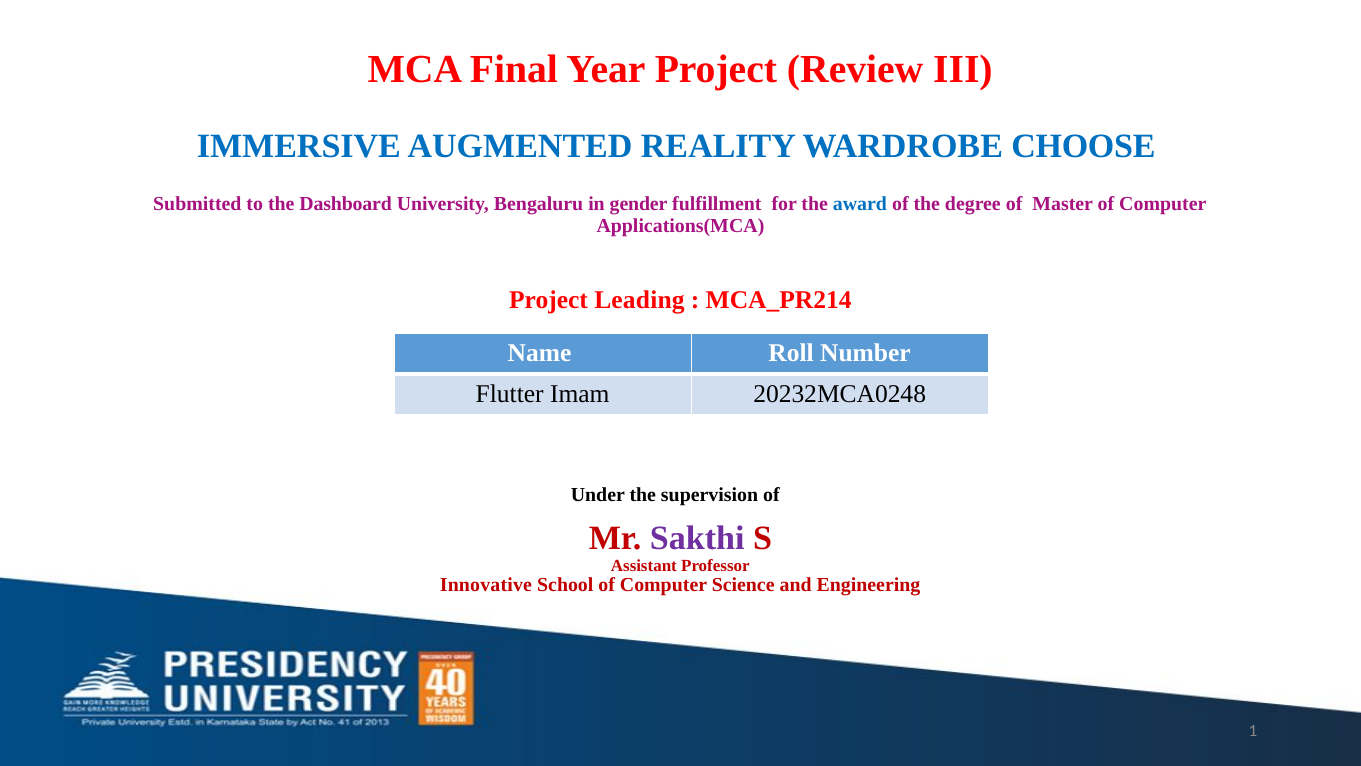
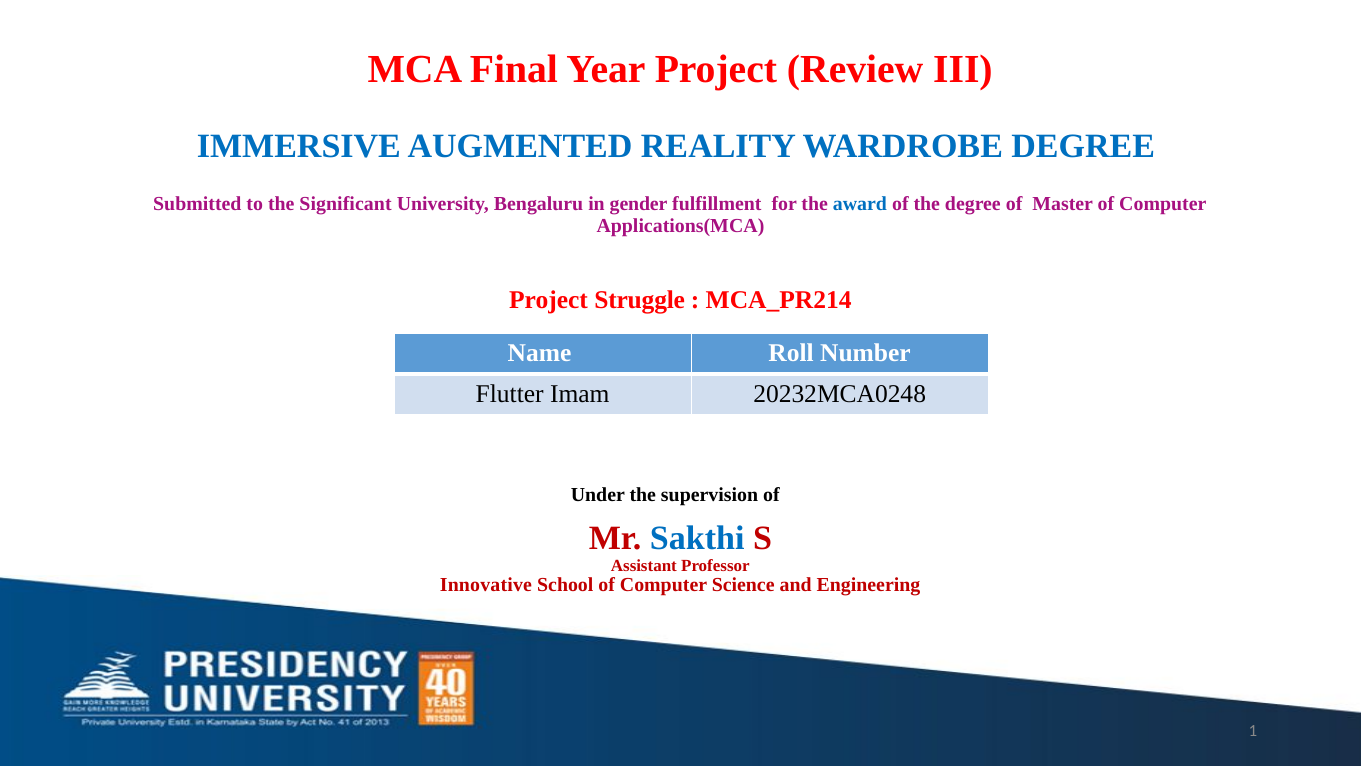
WARDROBE CHOOSE: CHOOSE -> DEGREE
Dashboard: Dashboard -> Significant
Leading: Leading -> Struggle
Sakthi colour: purple -> blue
